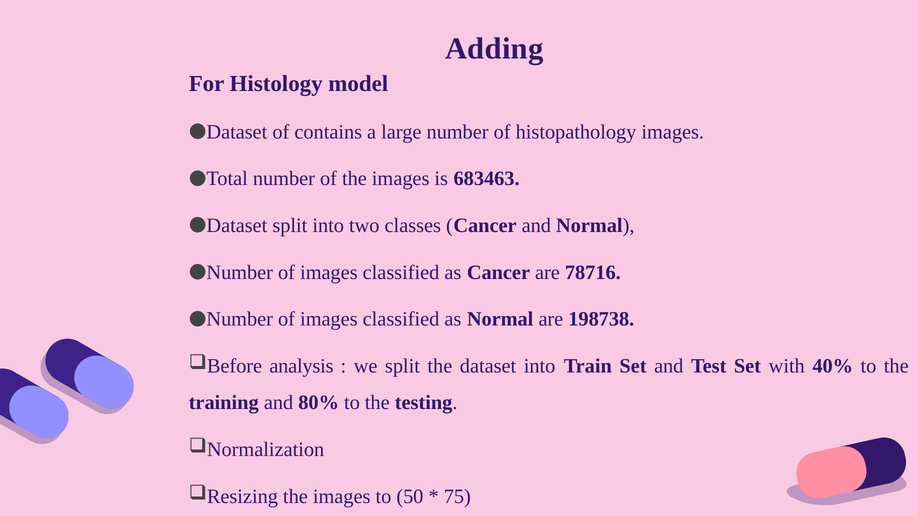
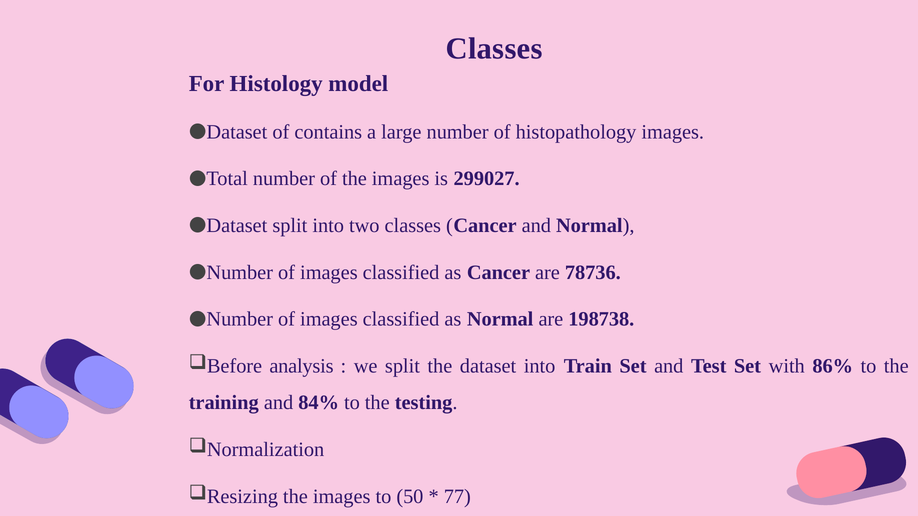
Adding at (494, 49): Adding -> Classes
683463: 683463 -> 299027
78716: 78716 -> 78736
40%: 40% -> 86%
80%: 80% -> 84%
75: 75 -> 77
